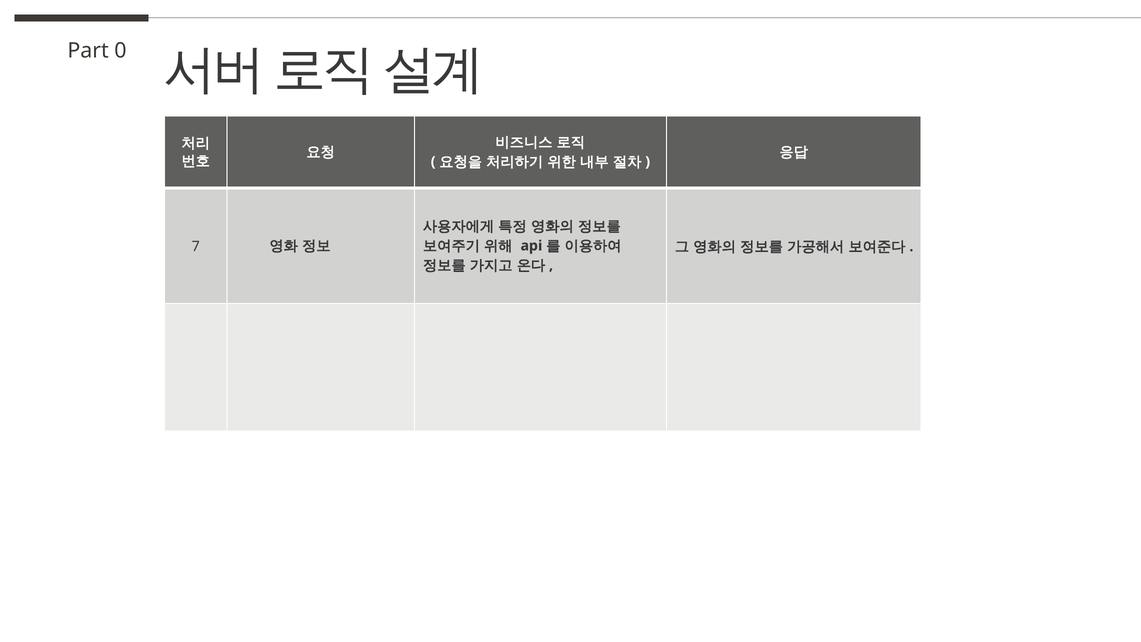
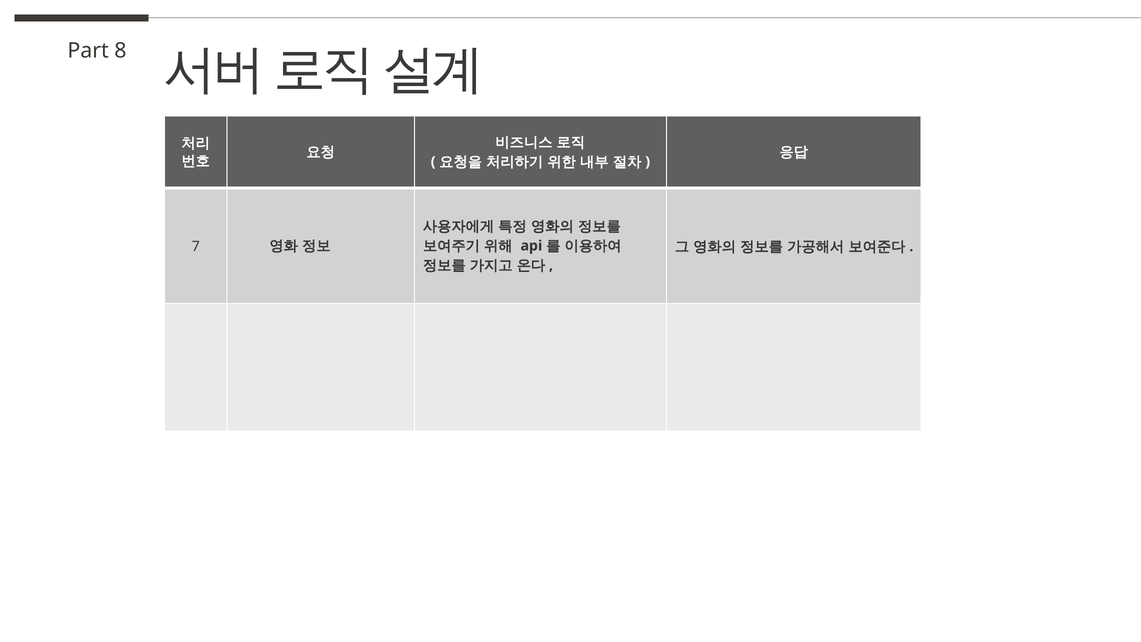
0: 0 -> 8
